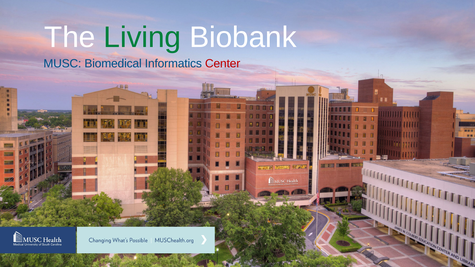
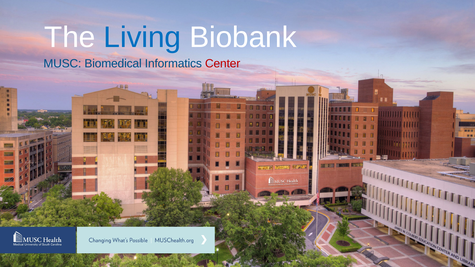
Living colour: green -> blue
